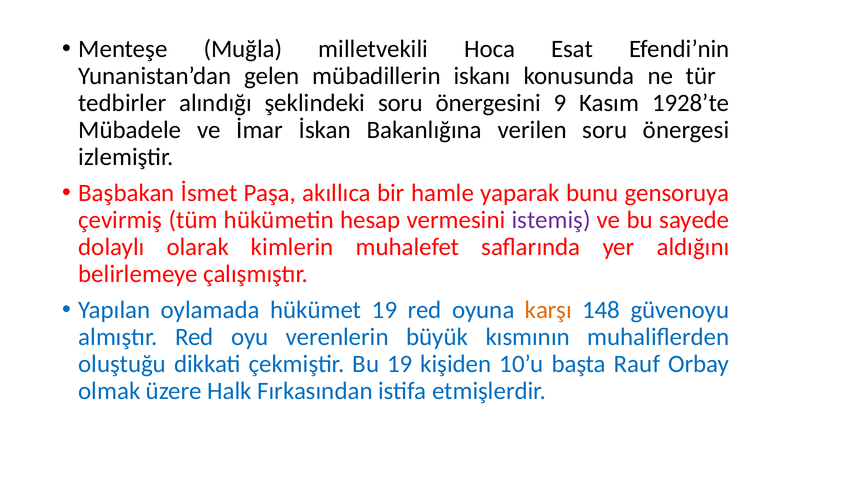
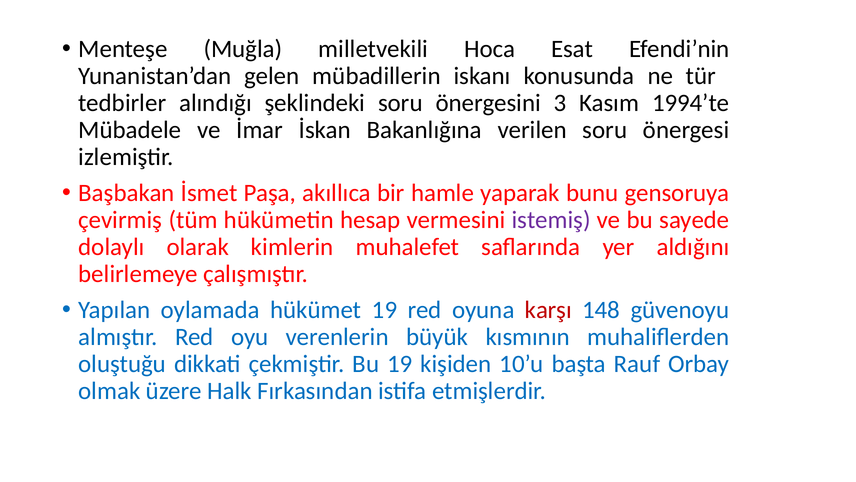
9: 9 -> 3
1928’te: 1928’te -> 1994’te
karşı colour: orange -> red
